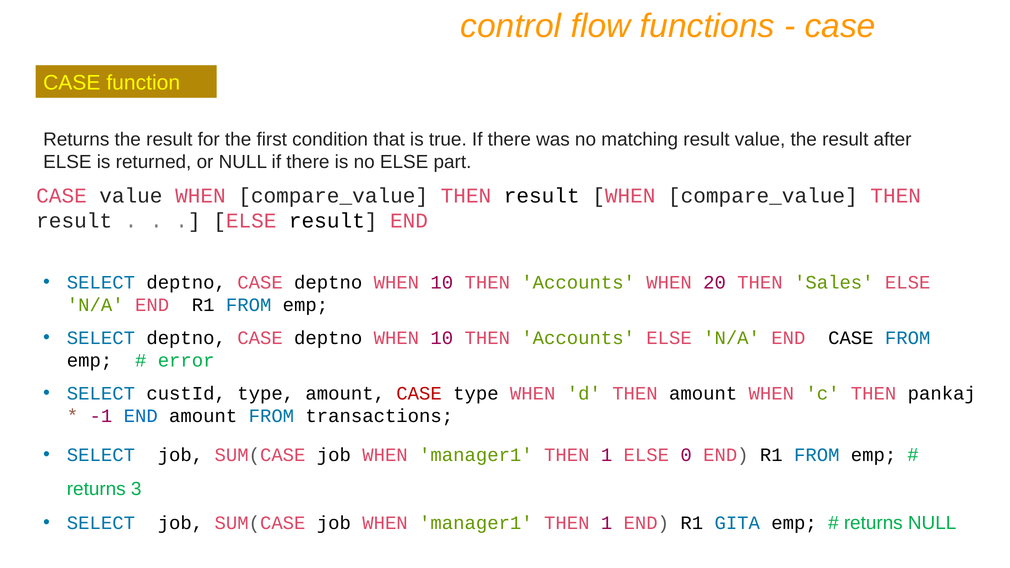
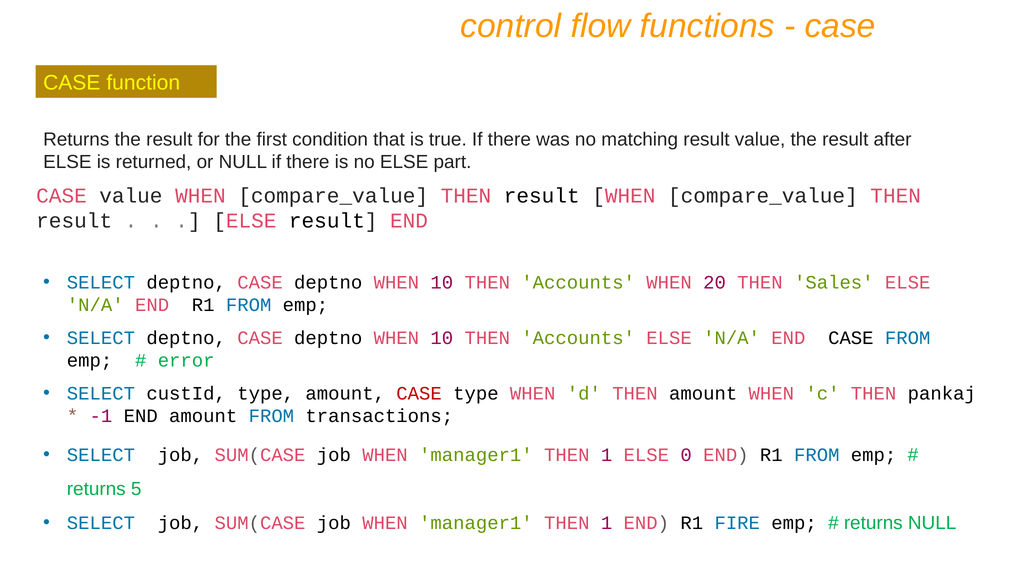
END at (141, 416) colour: blue -> black
3: 3 -> 5
GITA: GITA -> FIRE
